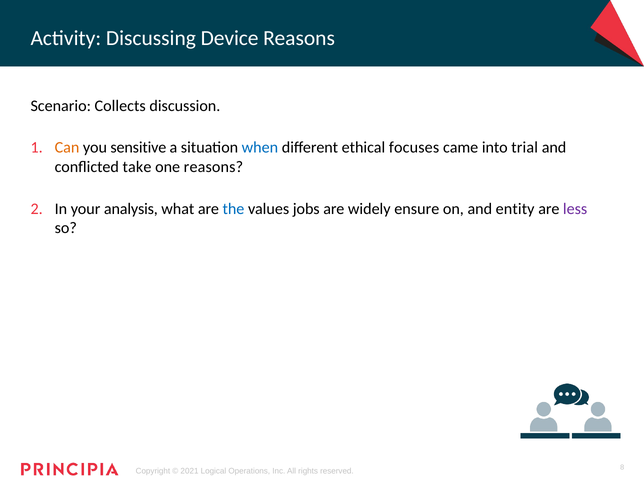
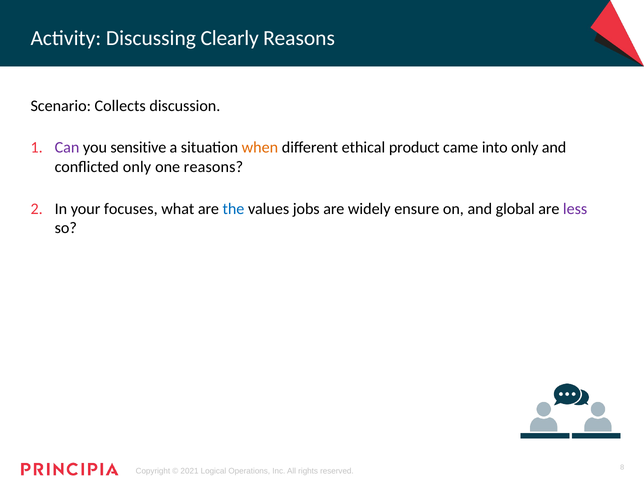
Device: Device -> Clearly
Can colour: orange -> purple
when colour: blue -> orange
focuses: focuses -> product
into trial: trial -> only
conflicted take: take -> only
analysis: analysis -> focuses
entity: entity -> global
